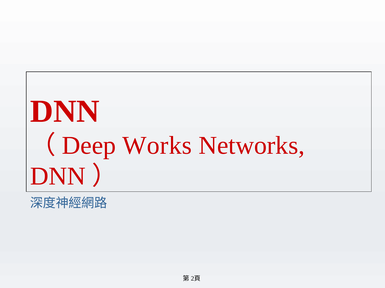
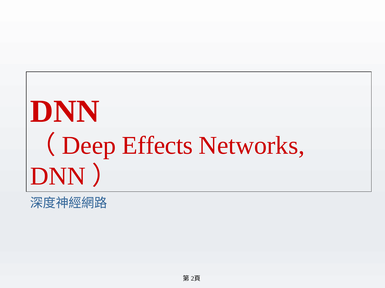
Works: Works -> Effects
